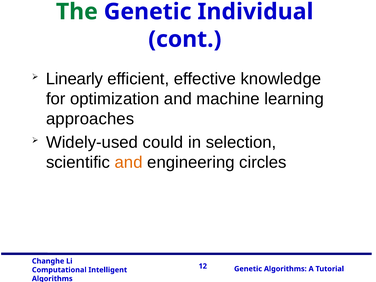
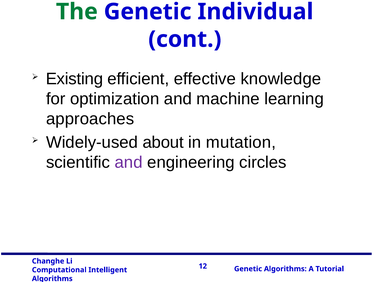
Linearly: Linearly -> Existing
could: could -> about
selection: selection -> mutation
and at (129, 162) colour: orange -> purple
